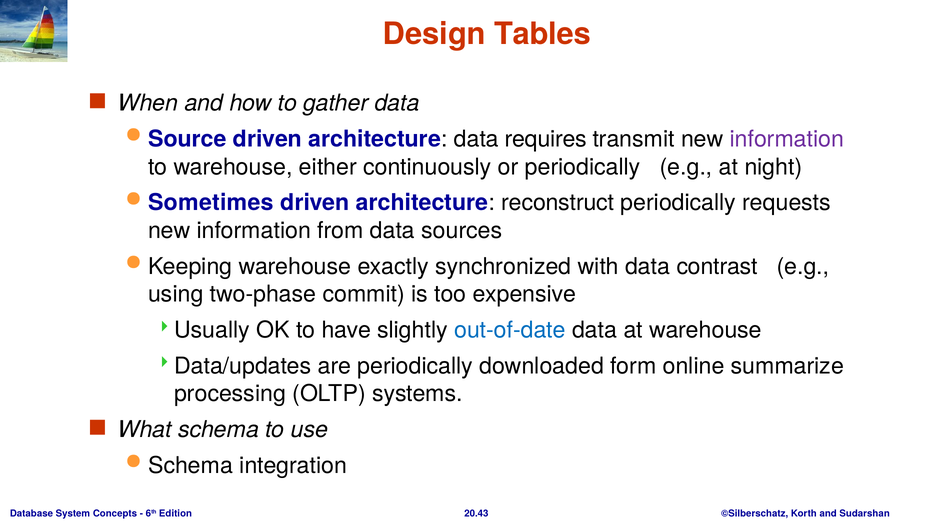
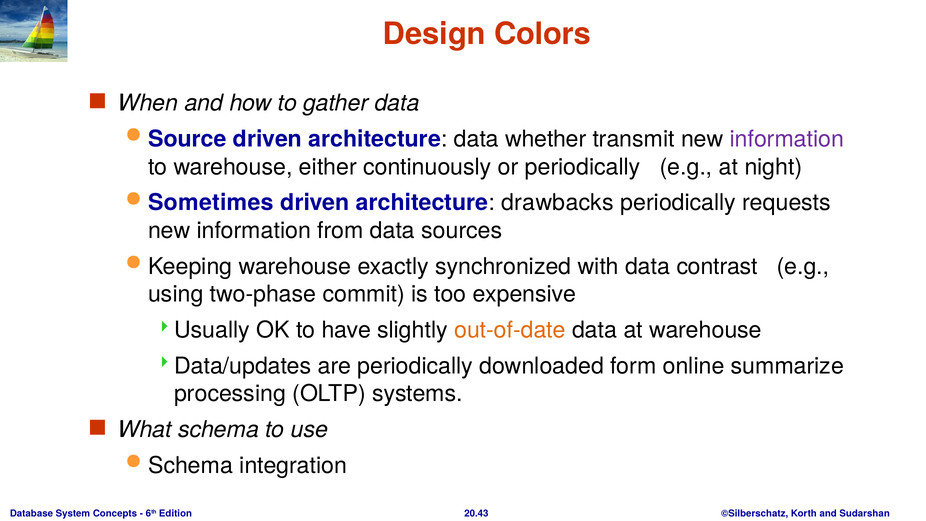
Tables: Tables -> Colors
requires: requires -> whether
reconstruct: reconstruct -> drawbacks
out-of-date colour: blue -> orange
